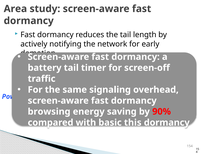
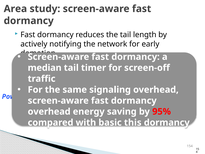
battery: battery -> median
browsing at (49, 111): browsing -> overhead
90%: 90% -> 95%
